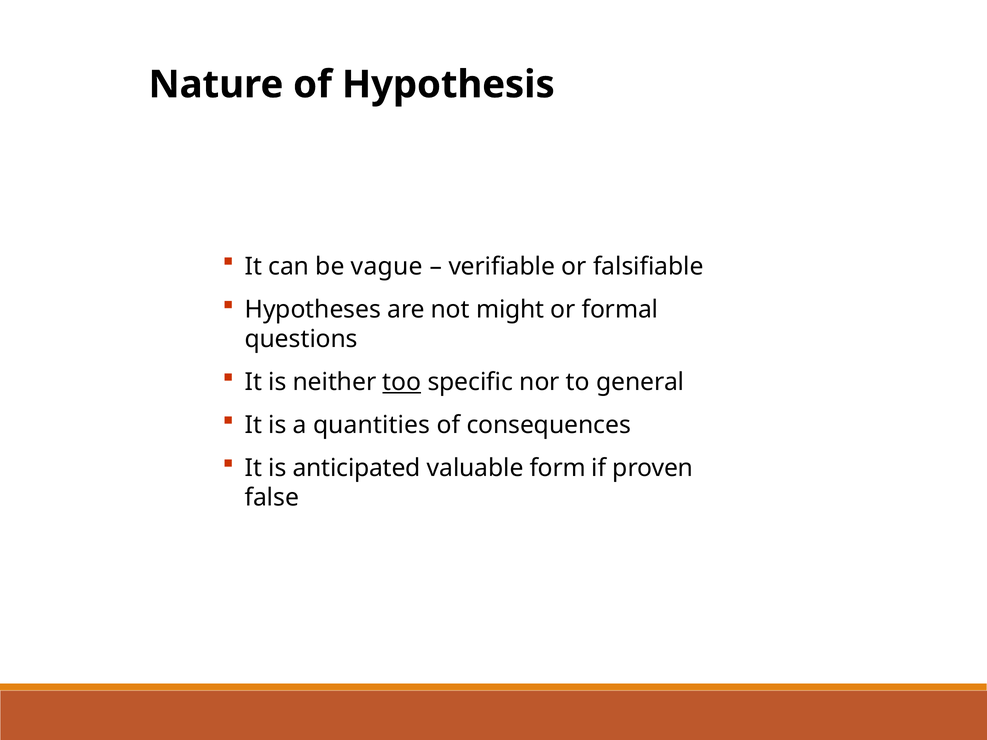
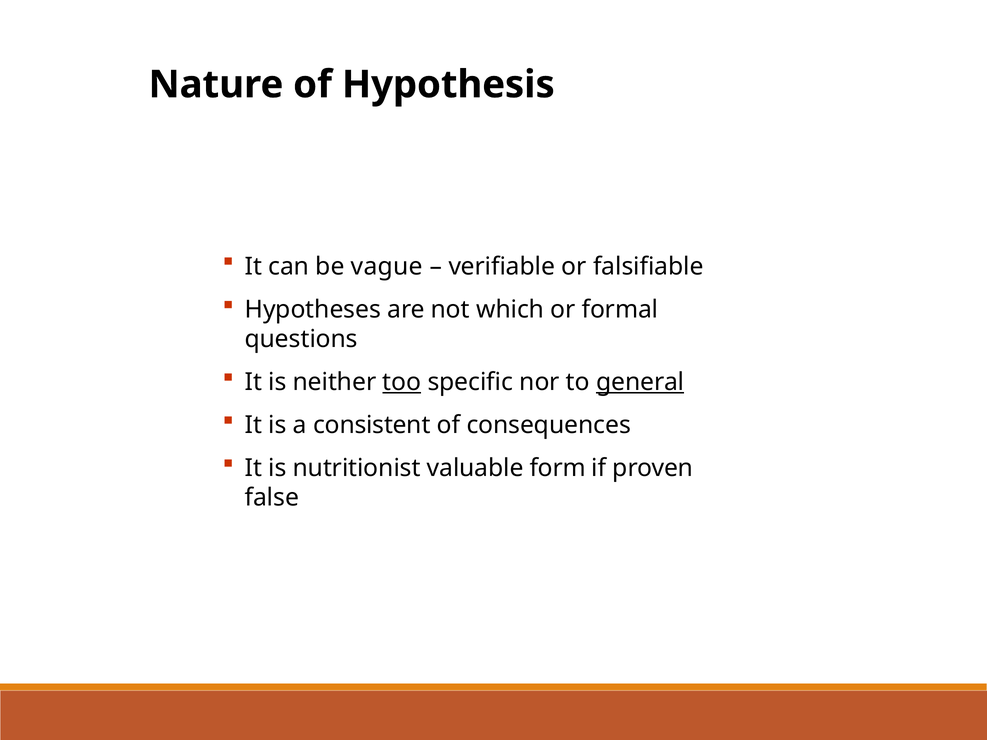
might: might -> which
general underline: none -> present
quantities: quantities -> consistent
anticipated: anticipated -> nutritionist
